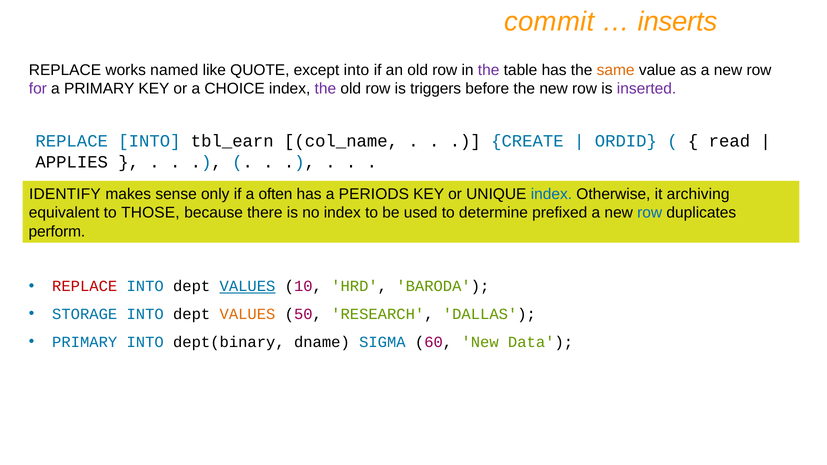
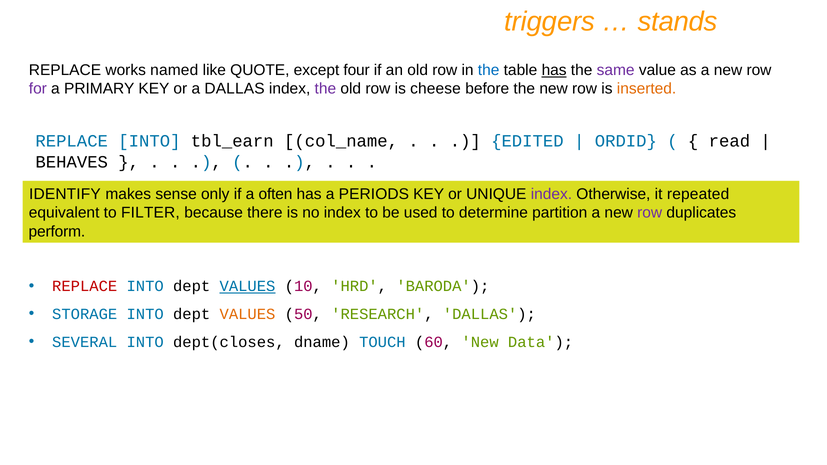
commit: commit -> triggers
inserts: inserts -> stands
except into: into -> four
the at (489, 70) colour: purple -> blue
has at (554, 70) underline: none -> present
same colour: orange -> purple
a CHOICE: CHOICE -> DALLAS
triggers: triggers -> cheese
inserted colour: purple -> orange
CREATE: CREATE -> EDITED
APPLIES: APPLIES -> BEHAVES
index at (551, 194) colour: blue -> purple
archiving: archiving -> repeated
THOSE: THOSE -> FILTER
prefixed: prefixed -> partition
row at (650, 213) colour: blue -> purple
PRIMARY at (85, 342): PRIMARY -> SEVERAL
dept(binary: dept(binary -> dept(closes
SIGMA: SIGMA -> TOUCH
